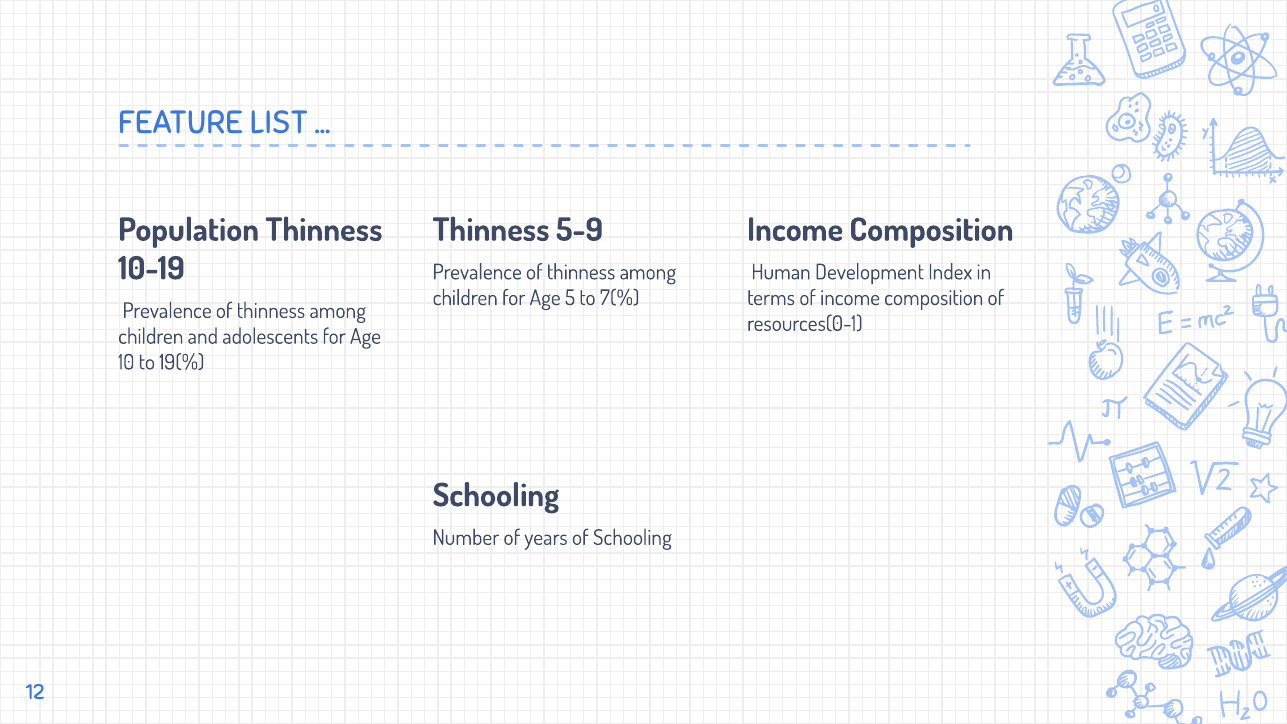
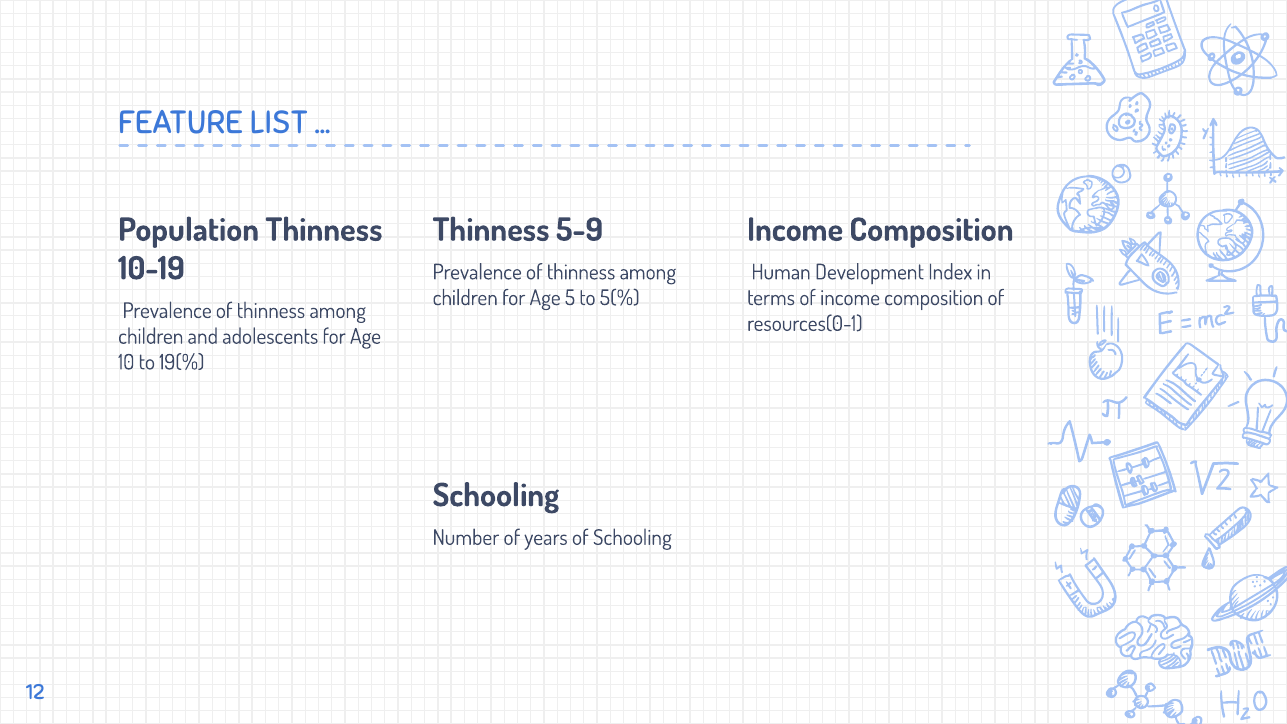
7(%: 7(% -> 5(%
